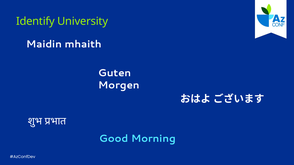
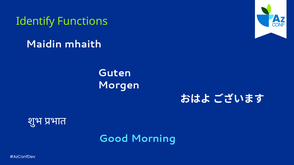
University: University -> Functions
